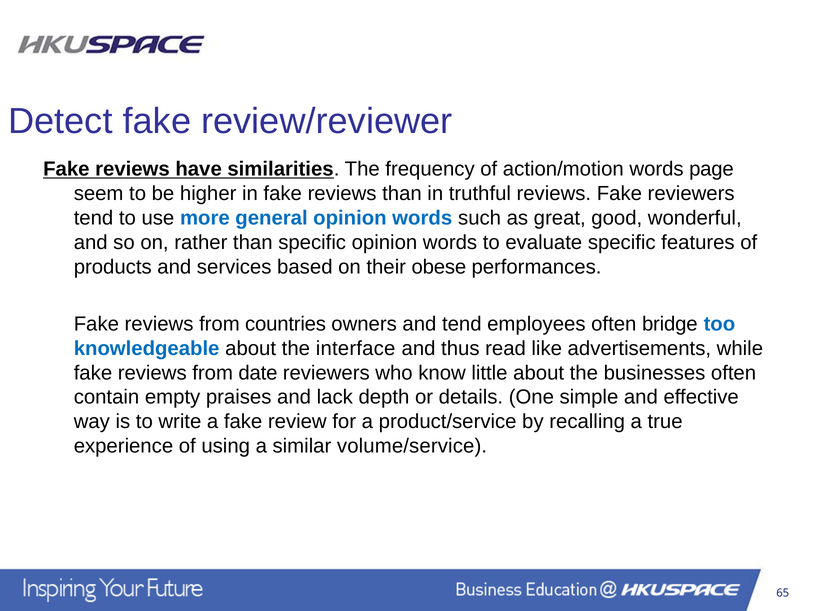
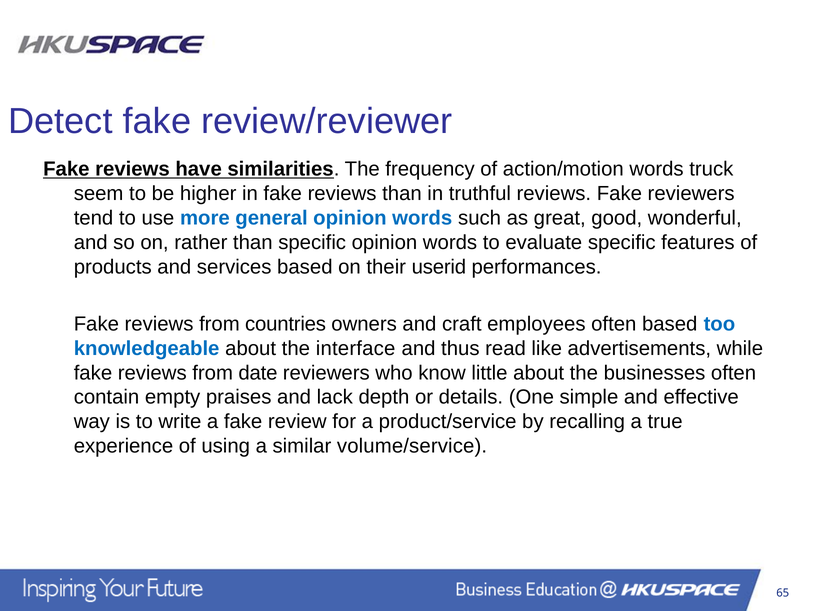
page: page -> truck
obese: obese -> userid
and tend: tend -> craft
often bridge: bridge -> based
